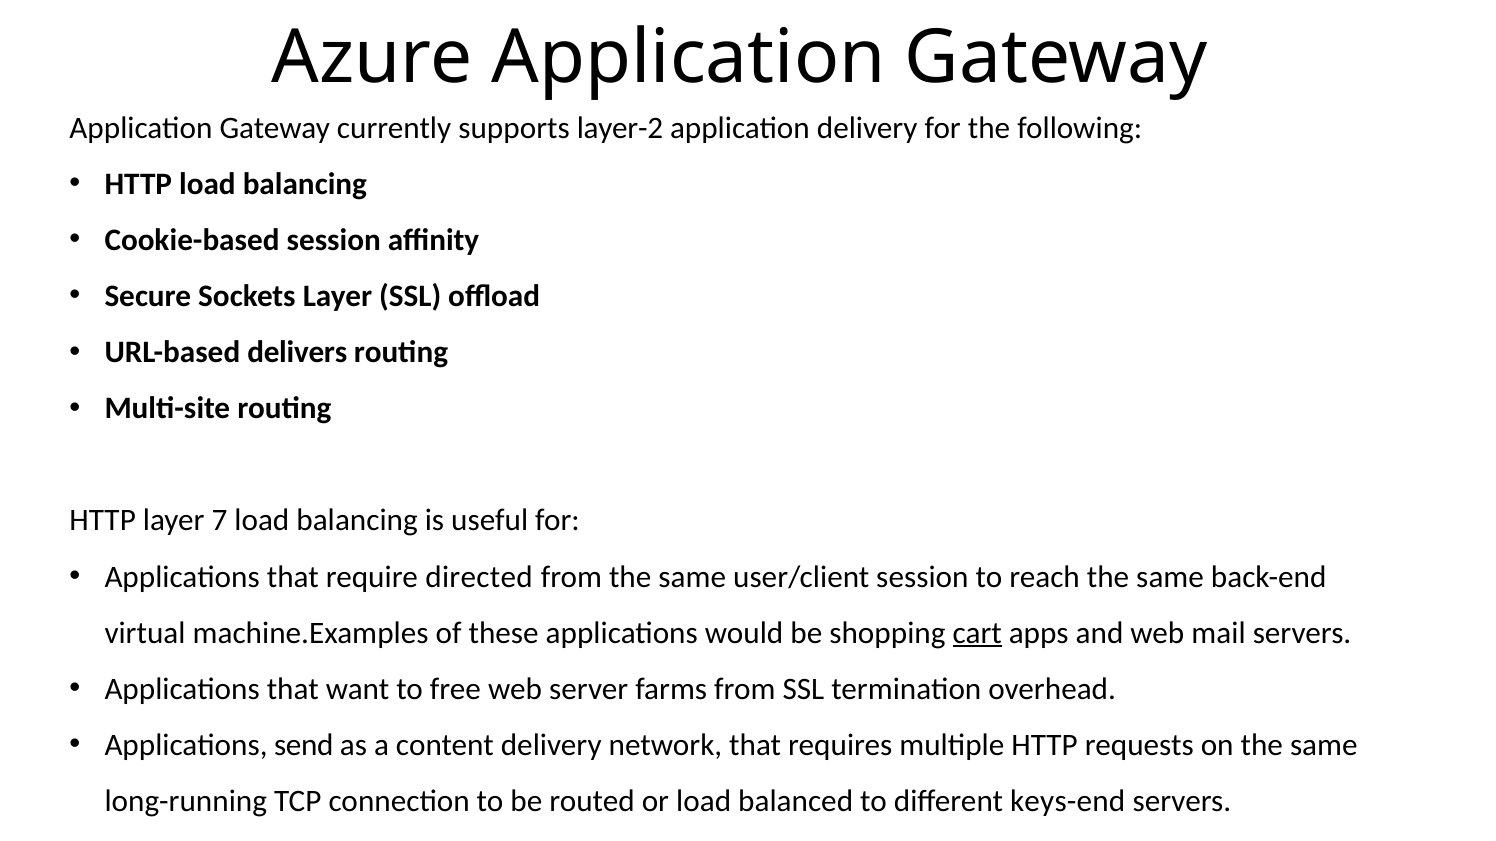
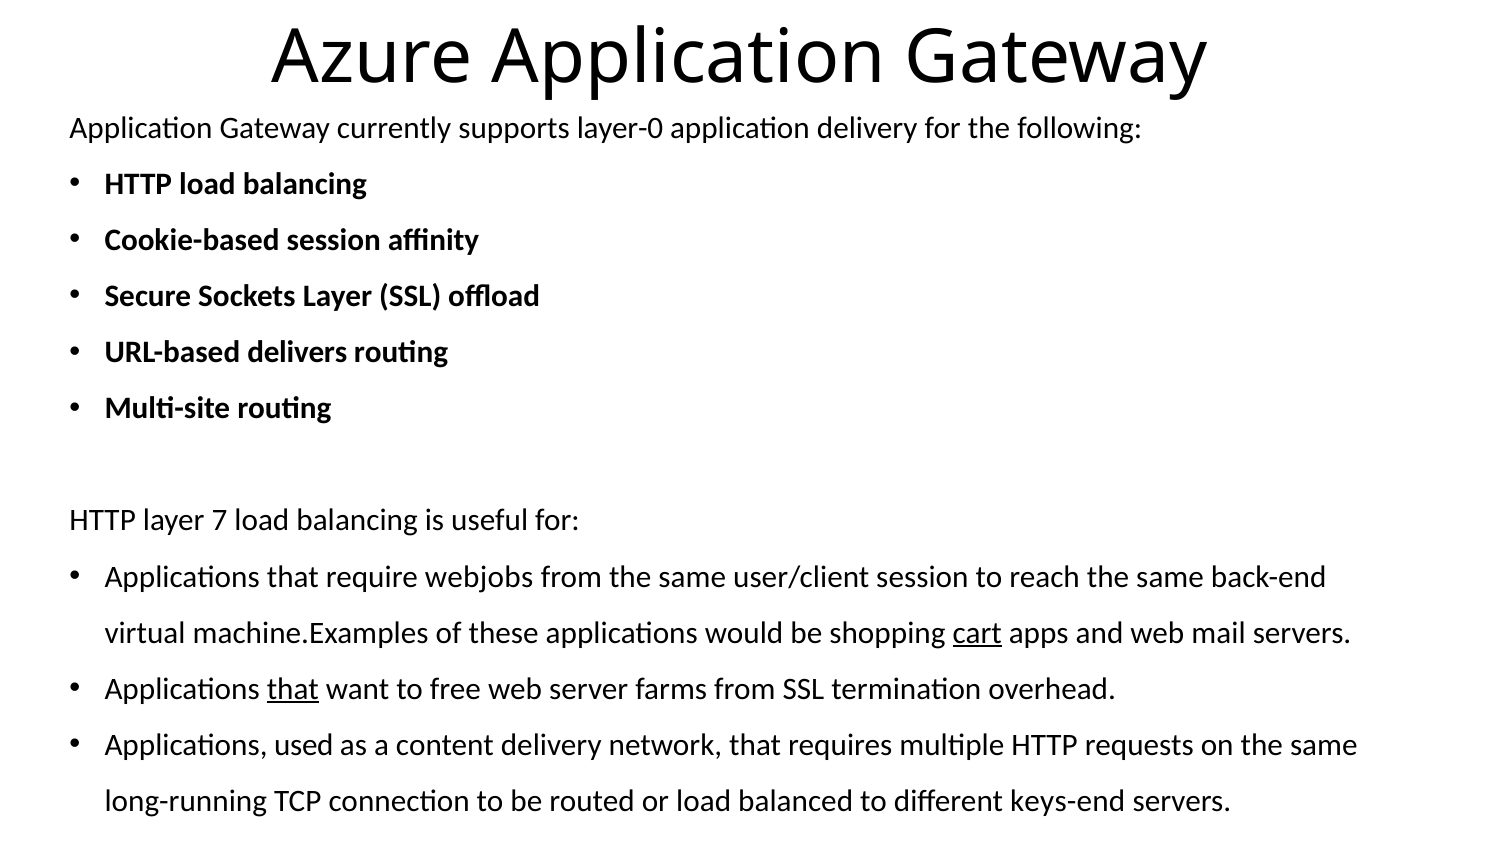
layer-2: layer-2 -> layer-0
directed: directed -> webjobs
that at (293, 689) underline: none -> present
send: send -> used
